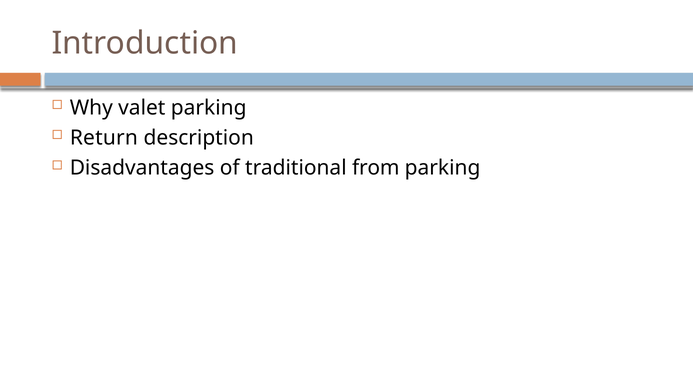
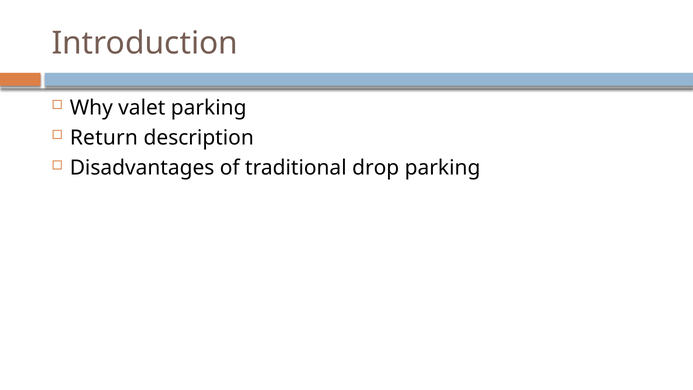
from: from -> drop
